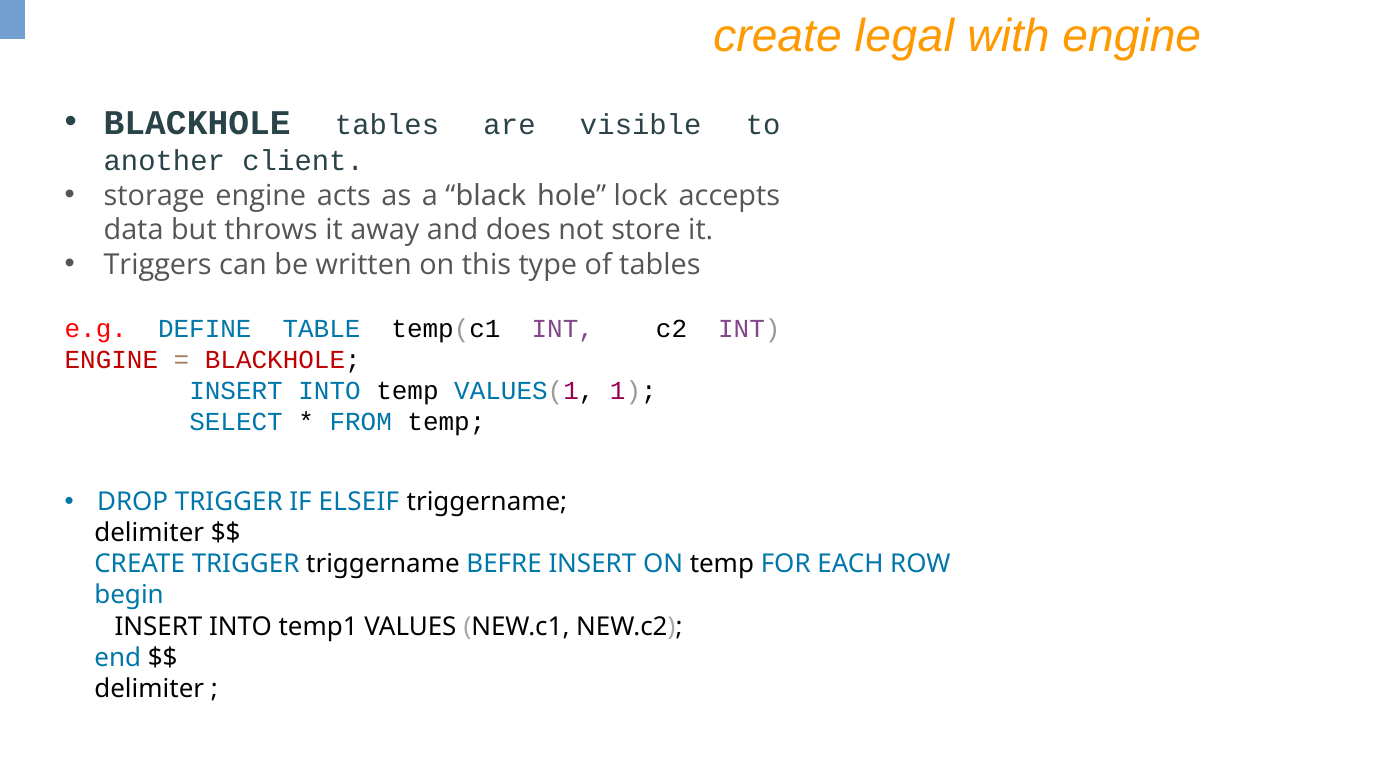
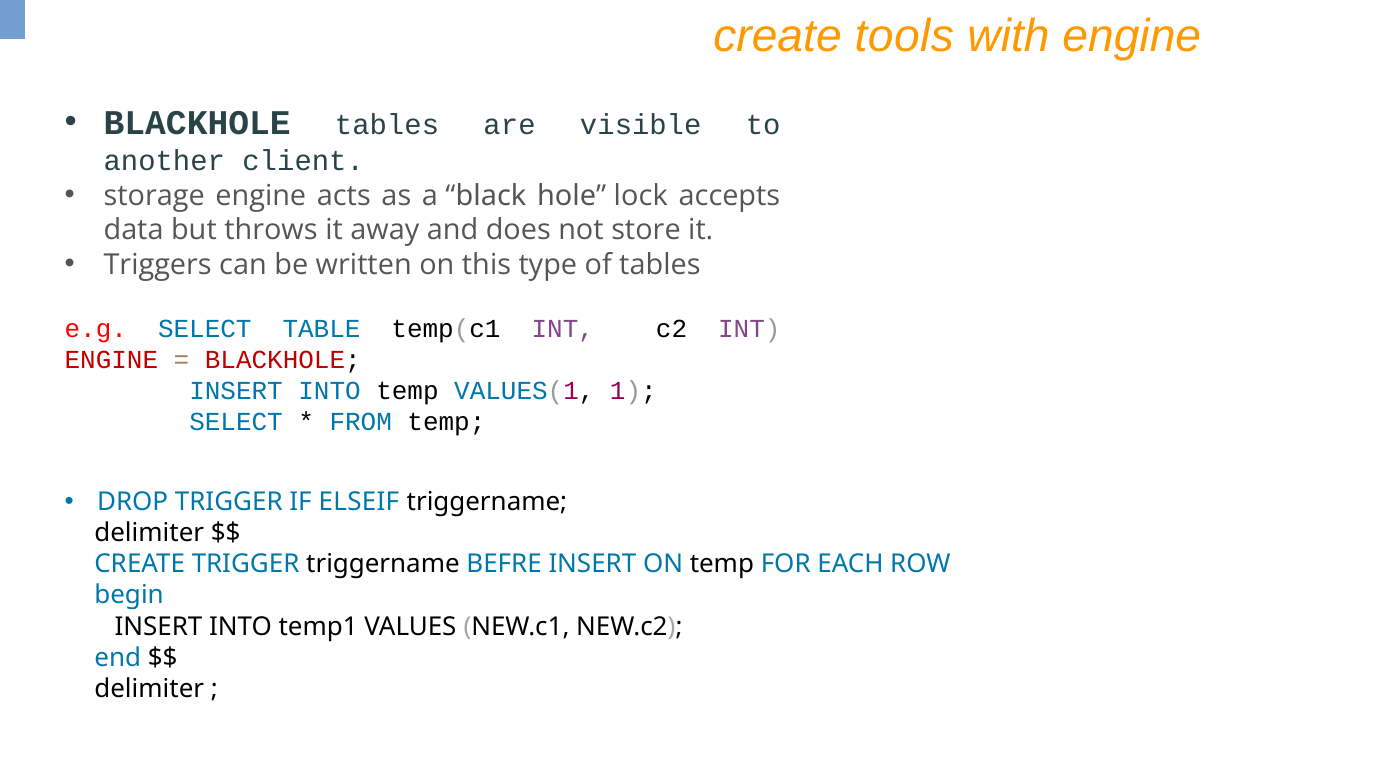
legal: legal -> tools
e.g DEFINE: DEFINE -> SELECT
